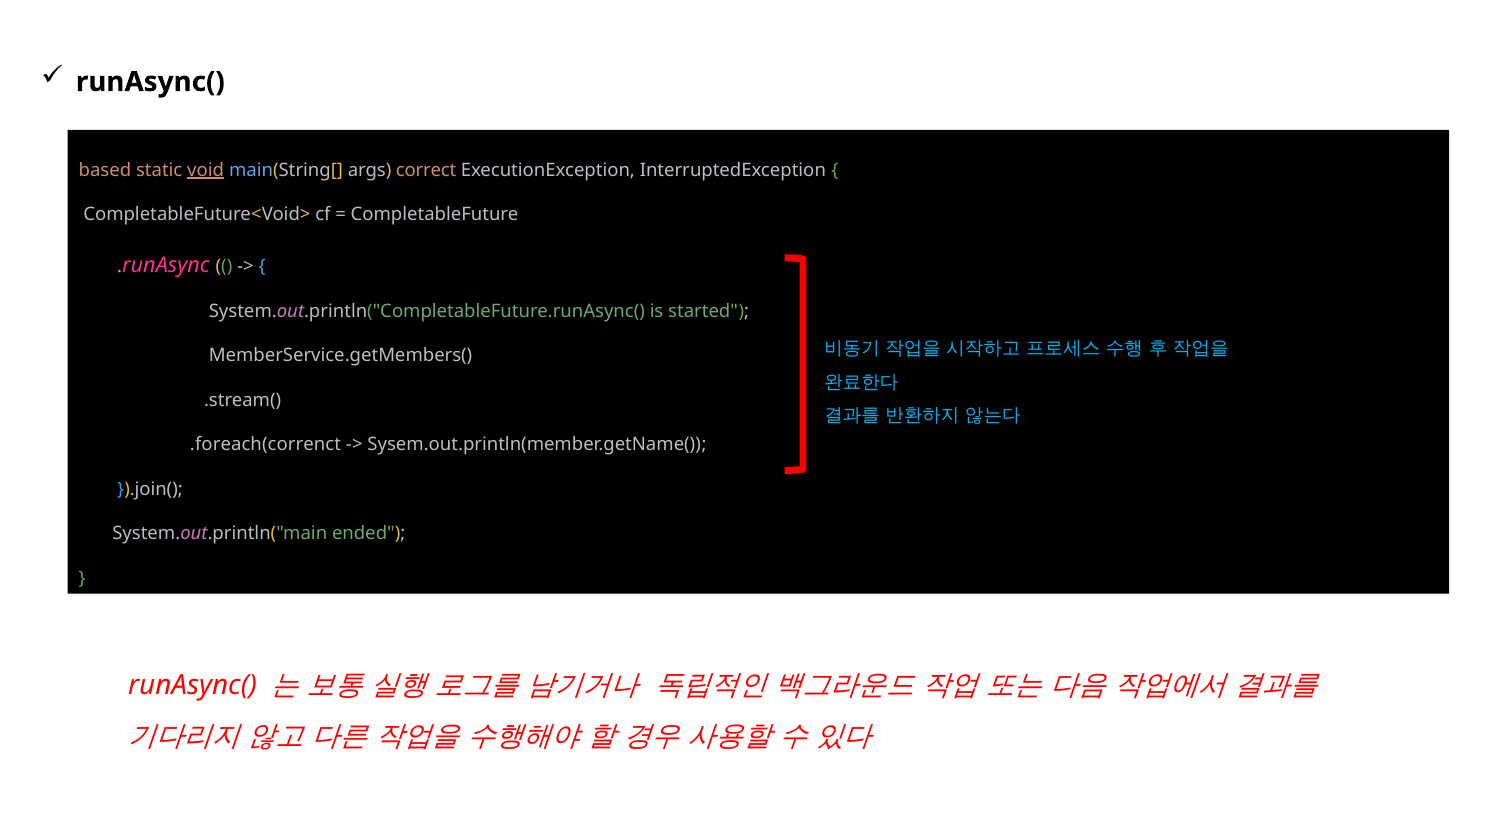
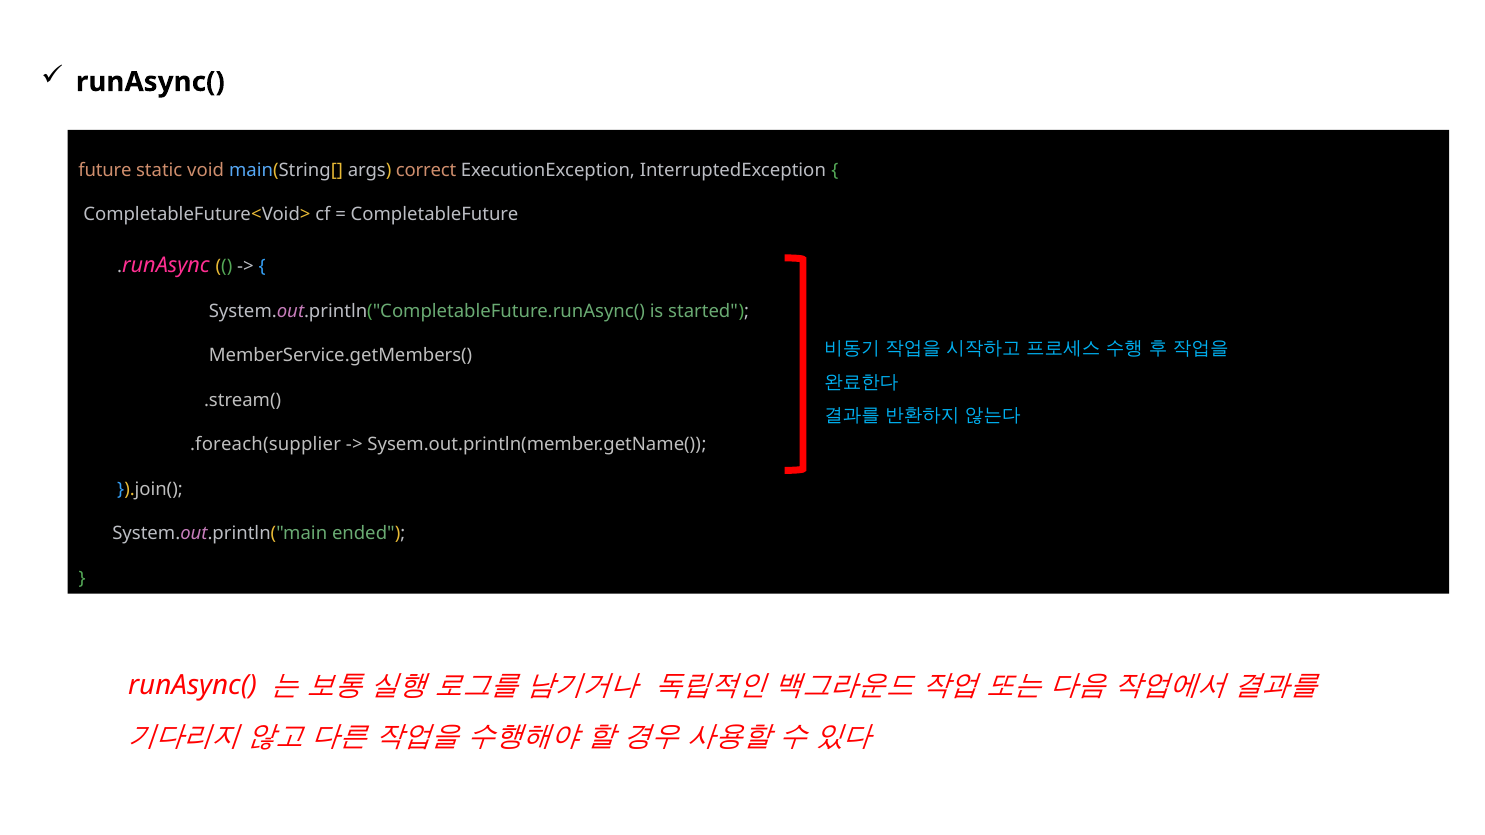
based: based -> future
void underline: present -> none
.foreach(correnct: .foreach(correnct -> .foreach(supplier
